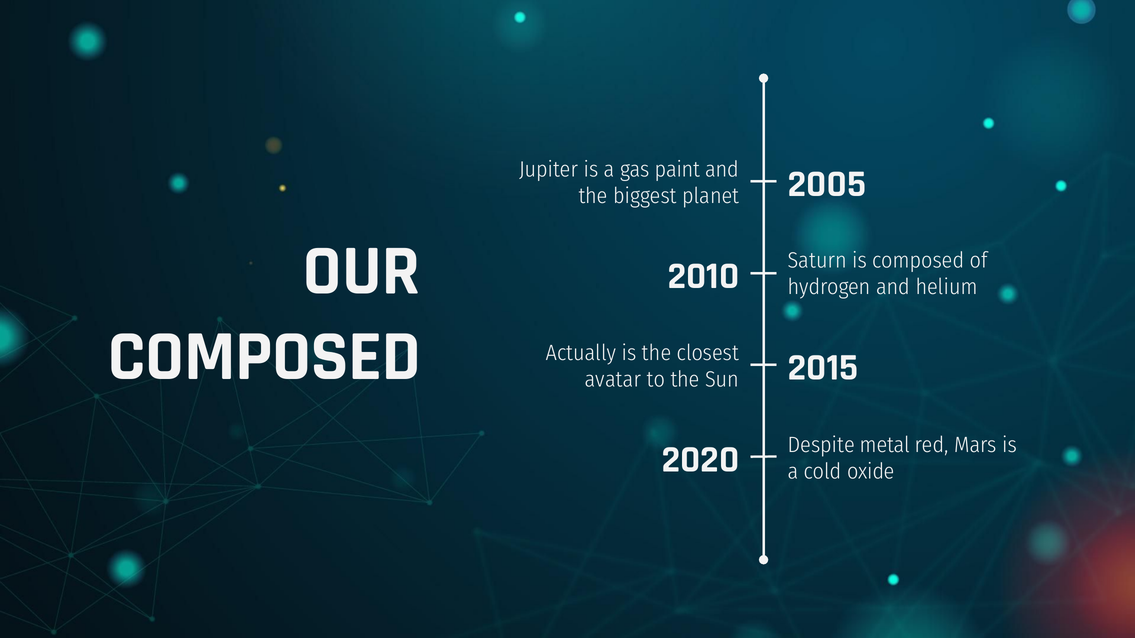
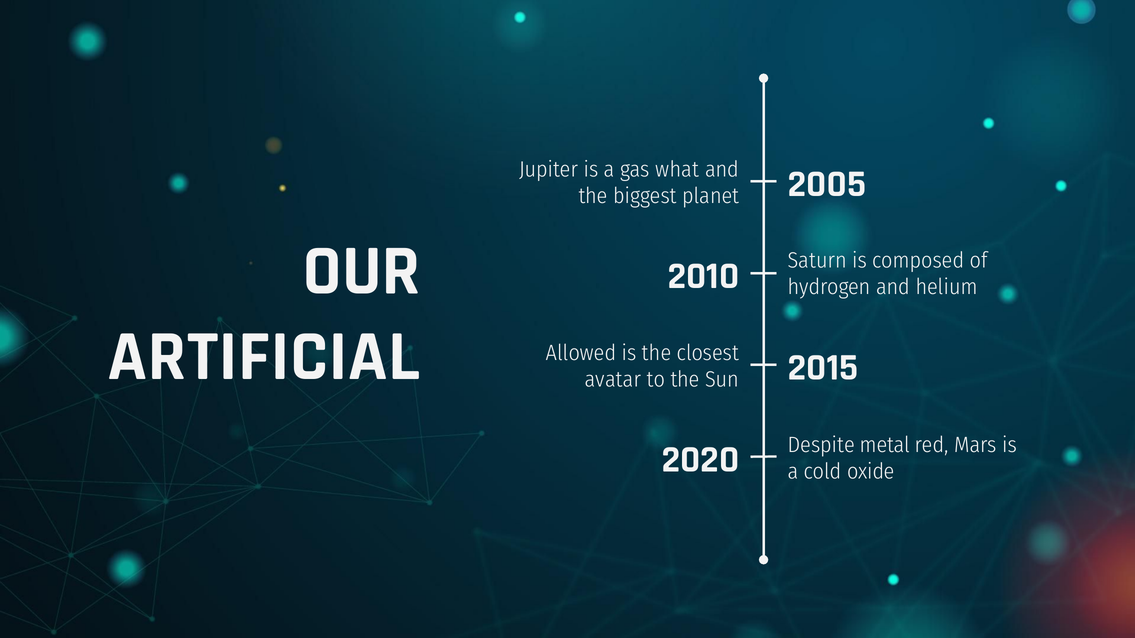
paint: paint -> what
COMPOSED at (264, 356): COMPOSED -> ARTIFICIAL
Actually: Actually -> Allowed
